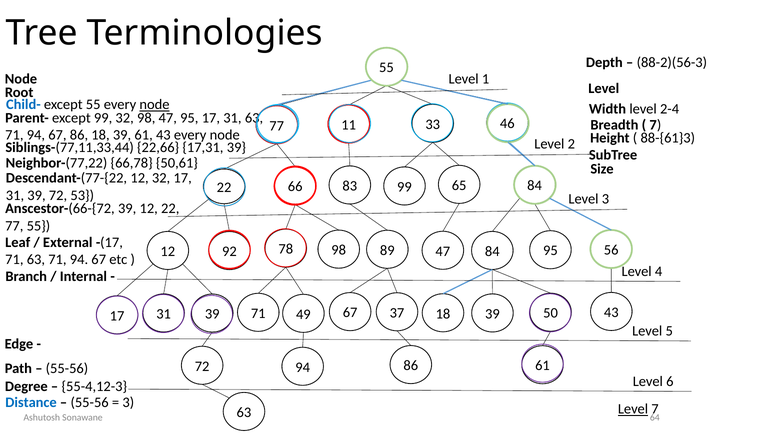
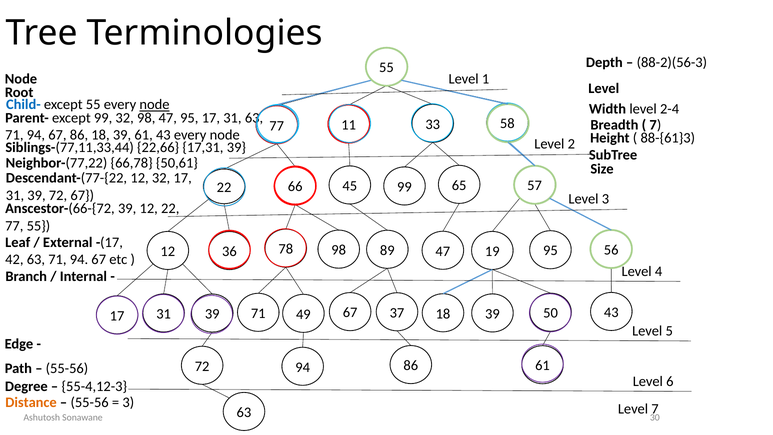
46: 46 -> 58
83: 83 -> 45
65 84: 84 -> 57
72 53: 53 -> 67
92: 92 -> 36
47 84: 84 -> 19
71 at (14, 260): 71 -> 42
Distance colour: blue -> orange
Level at (633, 409) underline: present -> none
64: 64 -> 30
